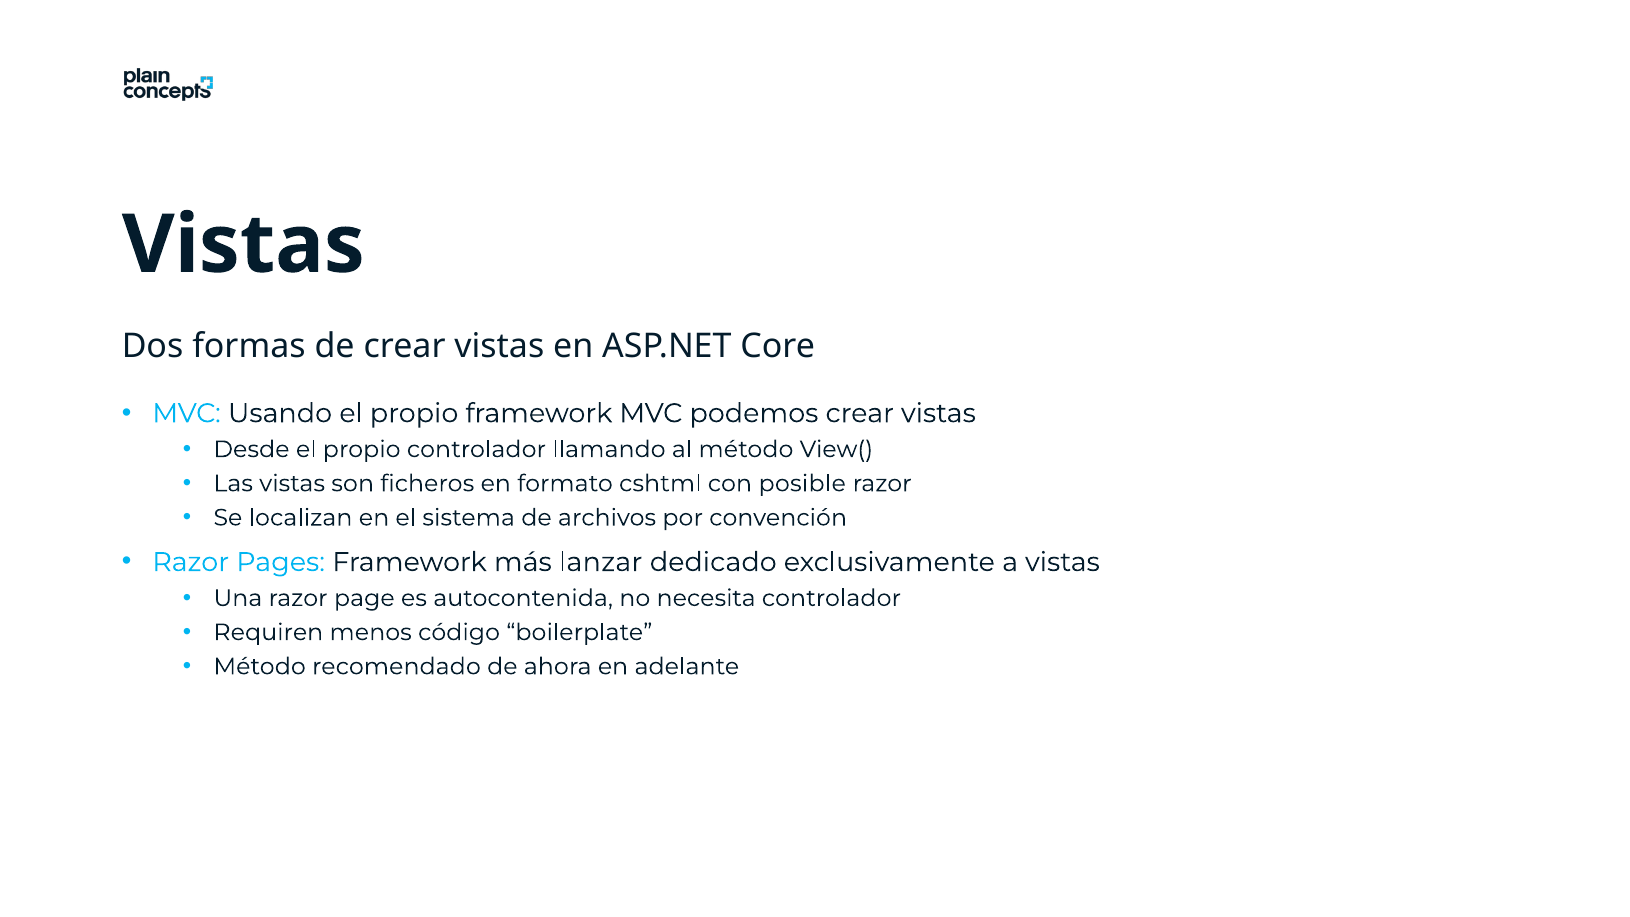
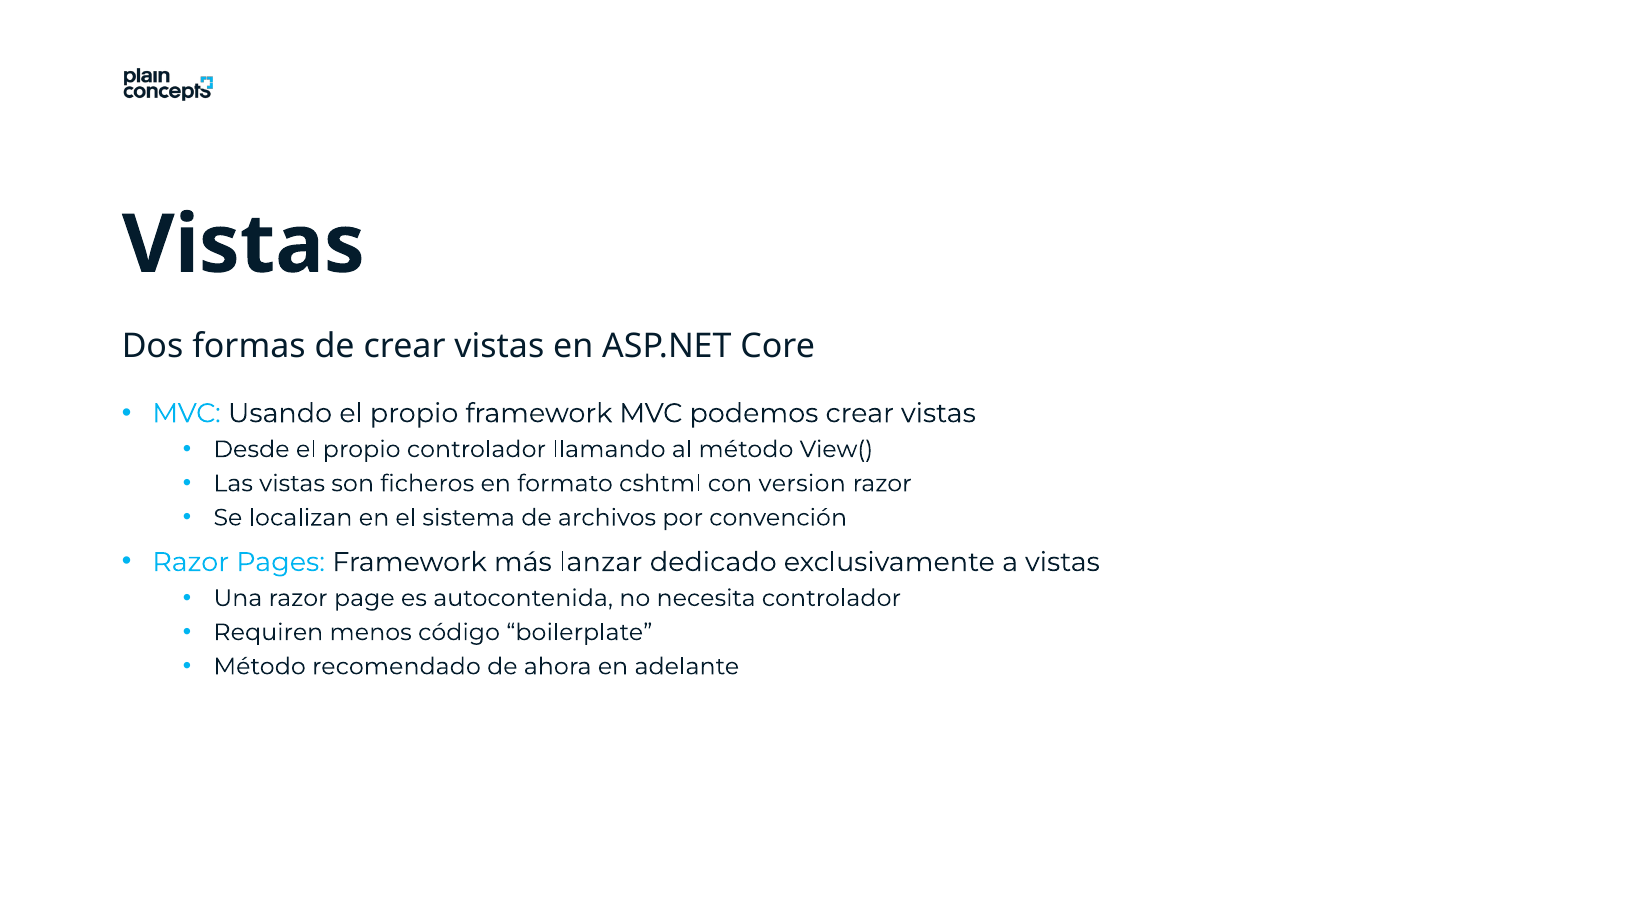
posible: posible -> version
